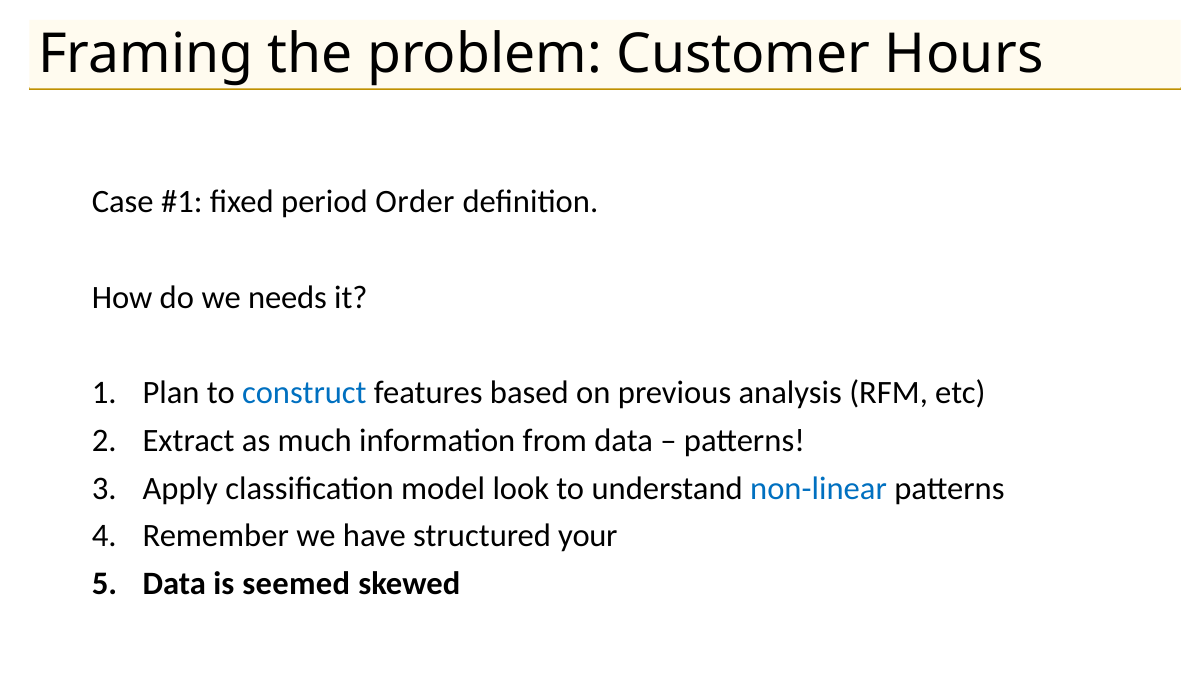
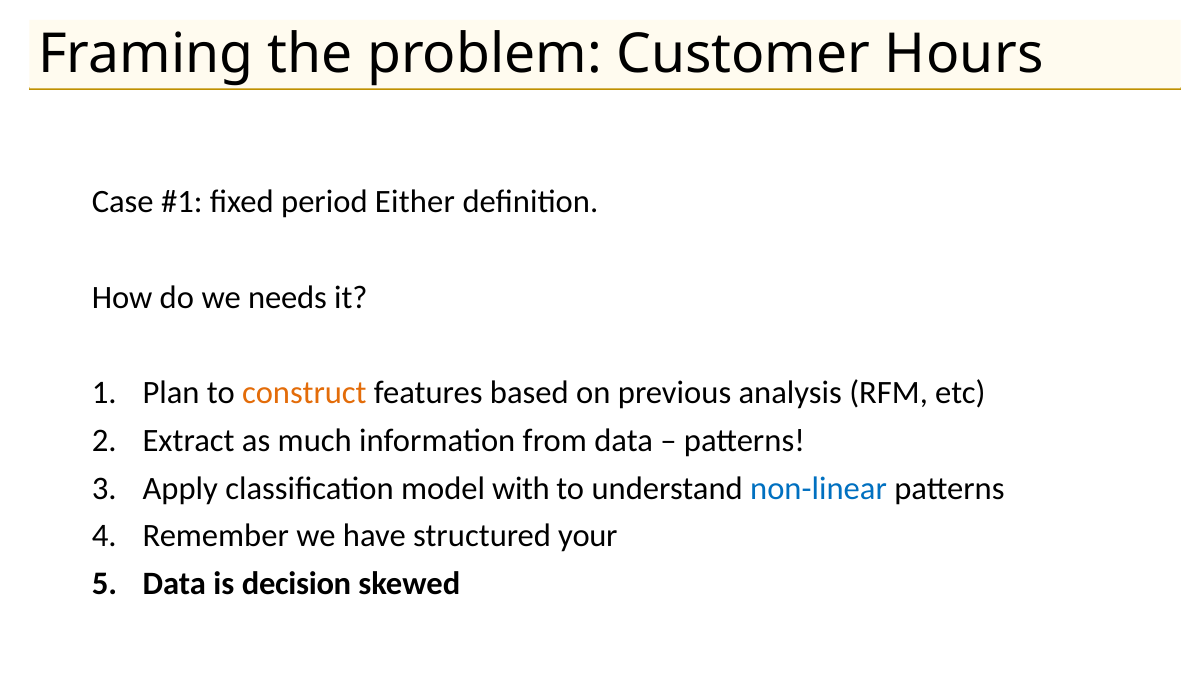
Order: Order -> Either
construct colour: blue -> orange
look: look -> with
seemed: seemed -> decision
